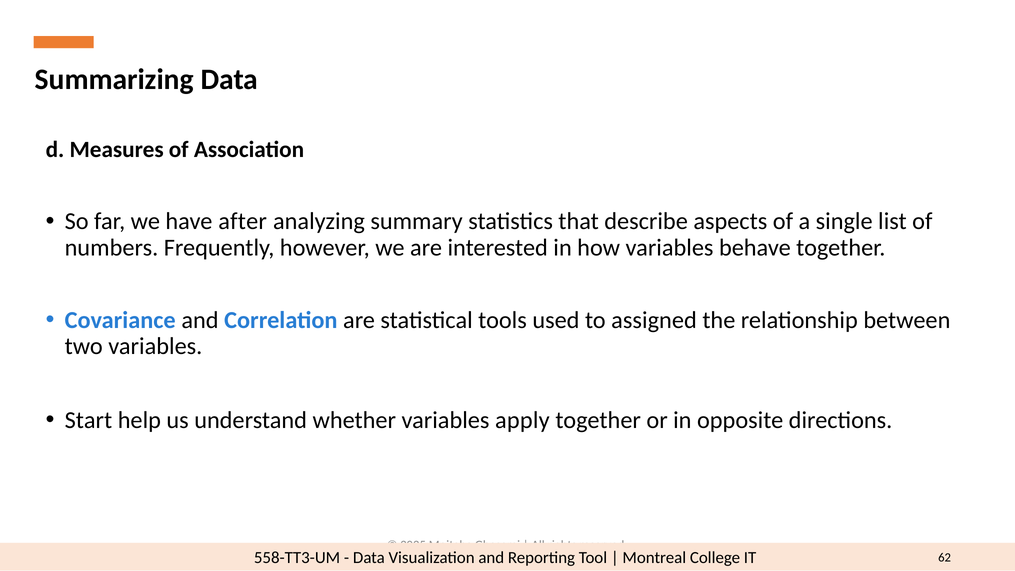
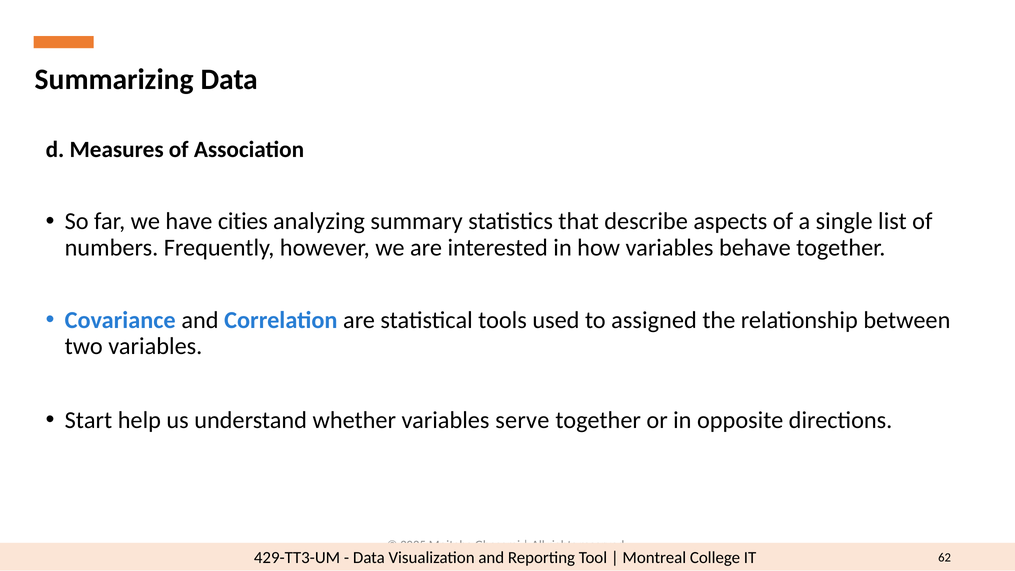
after: after -> cities
apply: apply -> serve
558-TT3-UM: 558-TT3-UM -> 429-TT3-UM
